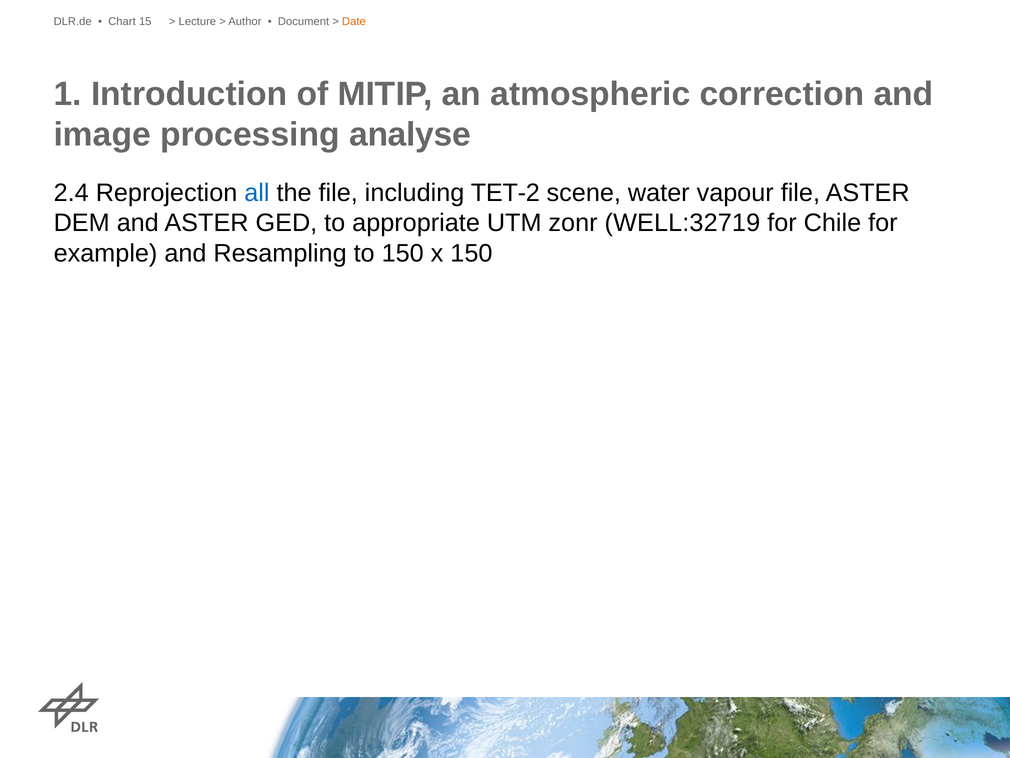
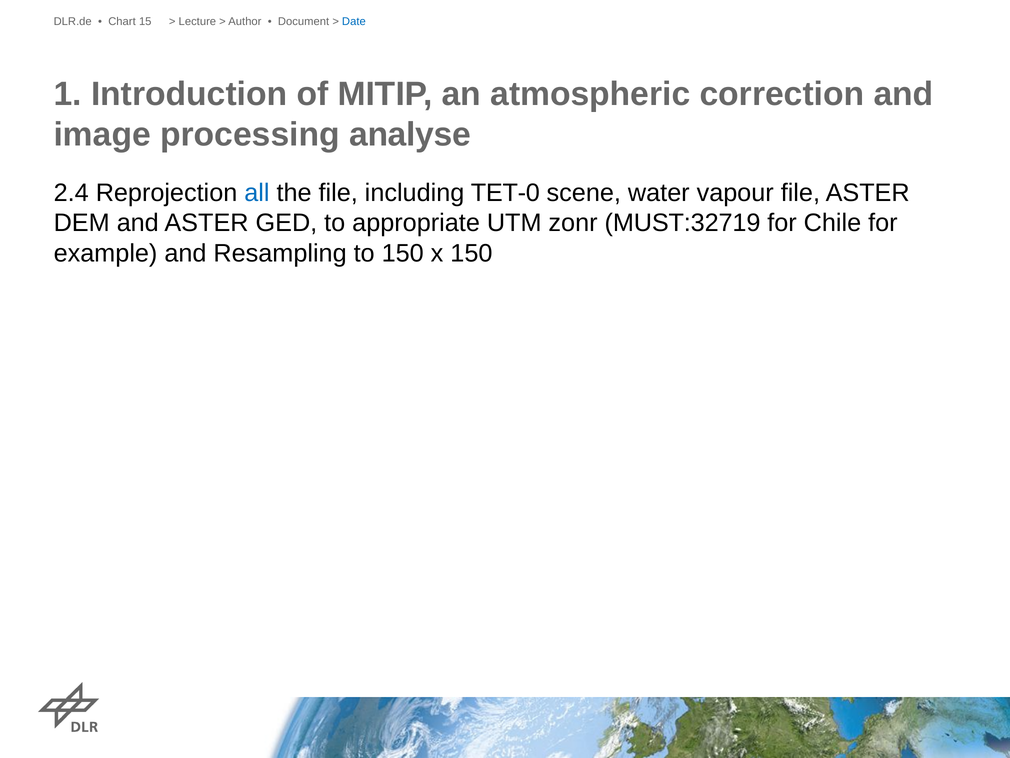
Date colour: orange -> blue
TET-2: TET-2 -> TET-0
WELL:32719: WELL:32719 -> MUST:32719
